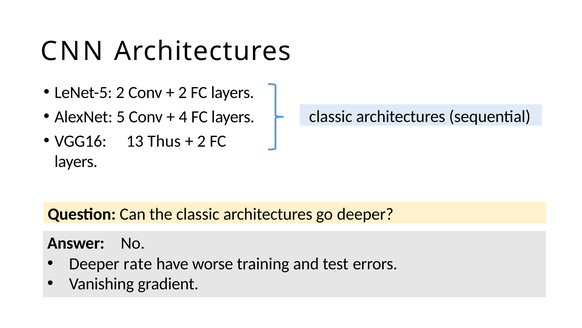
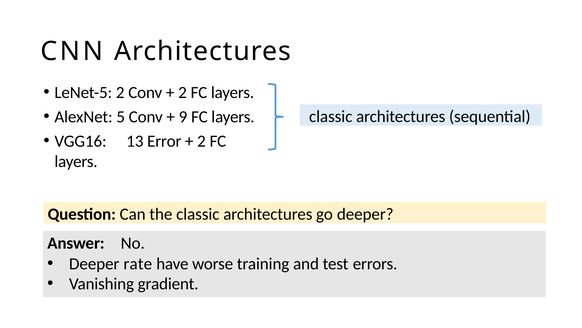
4: 4 -> 9
Thus: Thus -> Error
